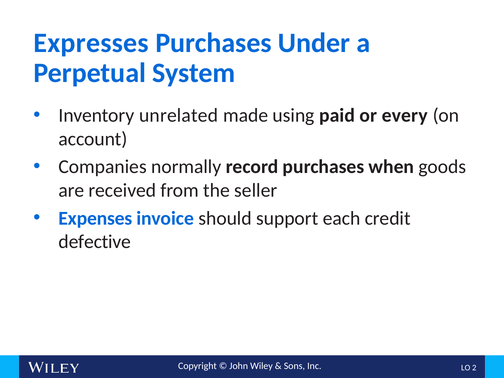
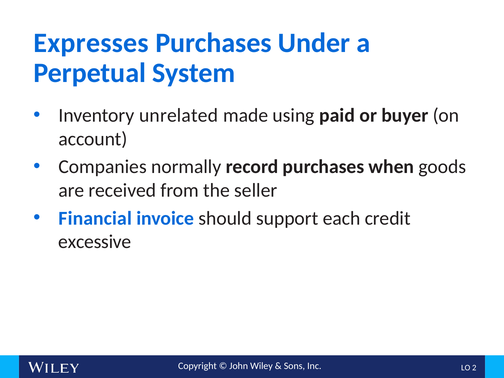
every: every -> buyer
Expenses: Expenses -> Financial
defective: defective -> excessive
